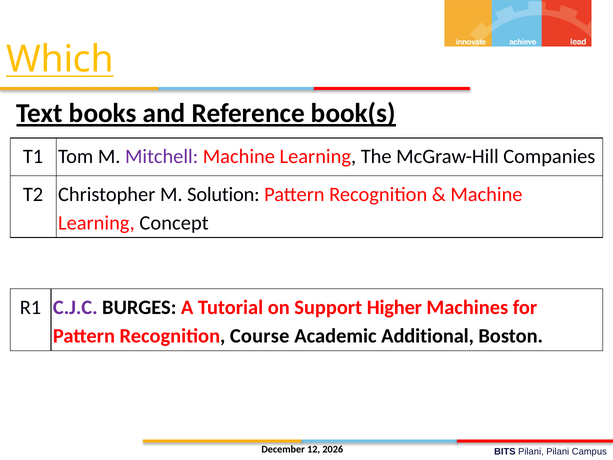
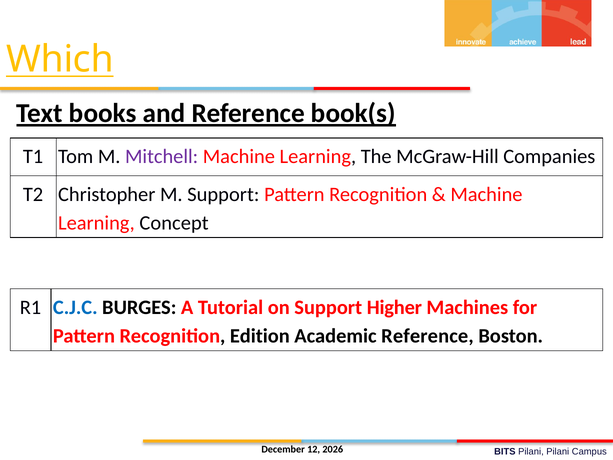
M Solution: Solution -> Support
C.J.C colour: purple -> blue
Course: Course -> Edition
Academic Additional: Additional -> Reference
